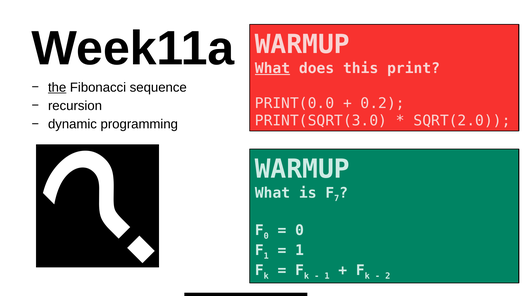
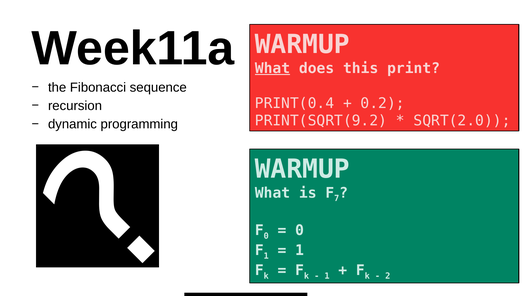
the underline: present -> none
PRINT(0.0: PRINT(0.0 -> PRINT(0.4
PRINT(SQRT(3.0: PRINT(SQRT(3.0 -> PRINT(SQRT(9.2
